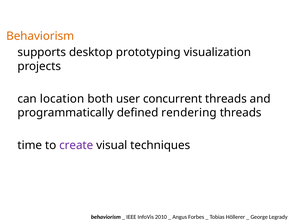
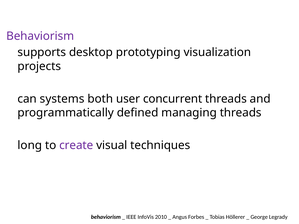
Behaviorism at (40, 36) colour: orange -> purple
location: location -> systems
rendering: rendering -> managing
time: time -> long
